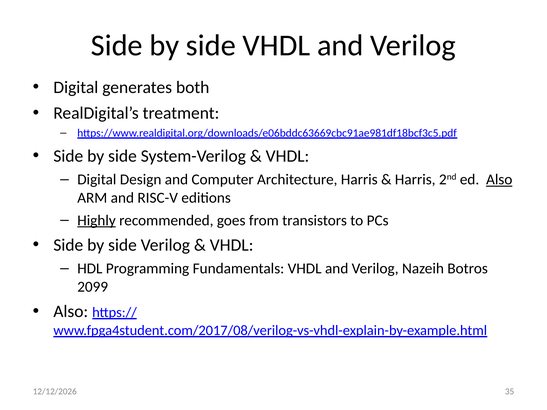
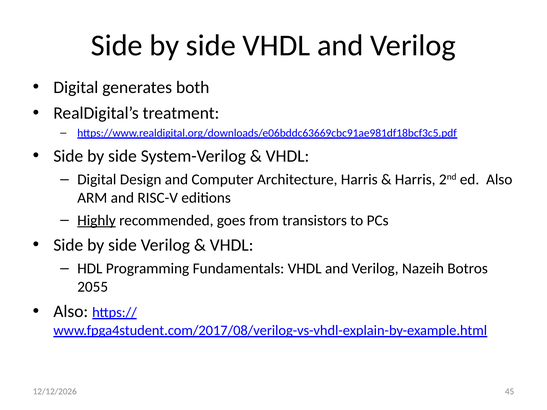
Also at (499, 180) underline: present -> none
2099: 2099 -> 2055
35: 35 -> 45
